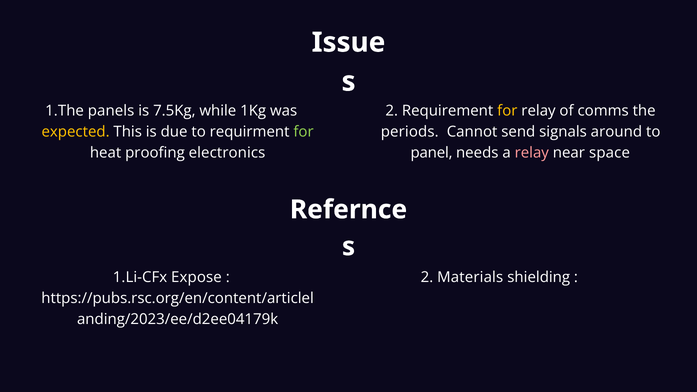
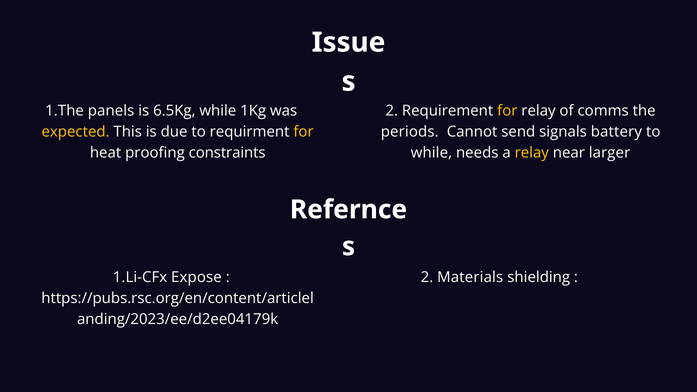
7.5Kg: 7.5Kg -> 6.5Kg
for at (304, 132) colour: light green -> yellow
around: around -> battery
electronics: electronics -> constraints
panel at (432, 153): panel -> while
relay at (532, 153) colour: pink -> yellow
space: space -> larger
